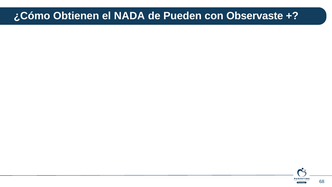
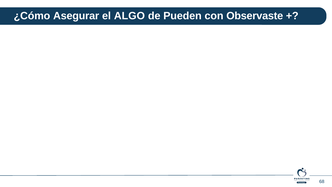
Obtienen: Obtienen -> Asegurar
NADA: NADA -> ALGO
